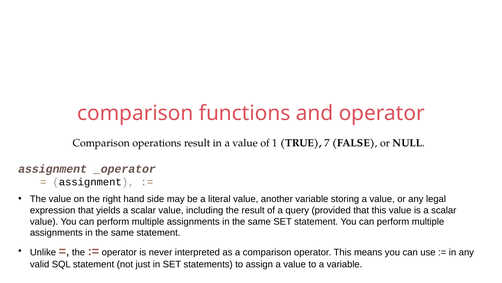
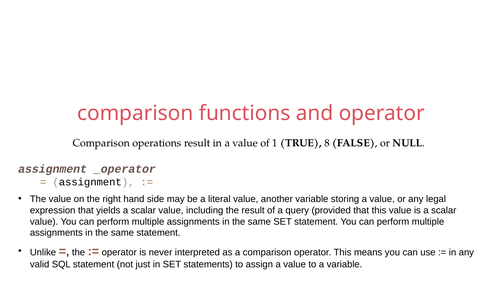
7: 7 -> 8
